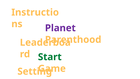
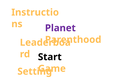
Start colour: green -> black
